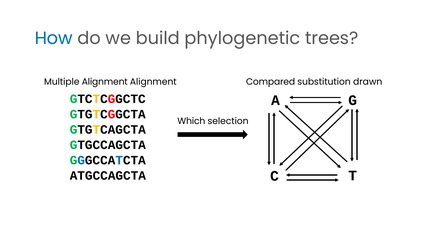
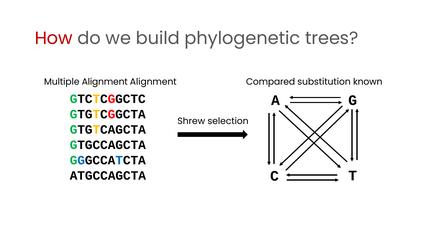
How colour: blue -> red
drawn: drawn -> known
Which: Which -> Shrew
